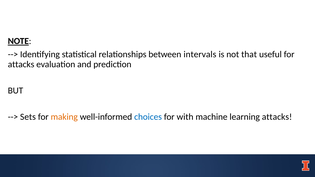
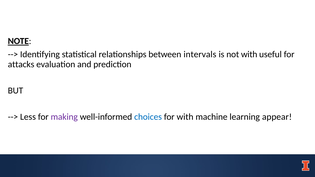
not that: that -> with
Sets: Sets -> Less
making colour: orange -> purple
learning attacks: attacks -> appear
